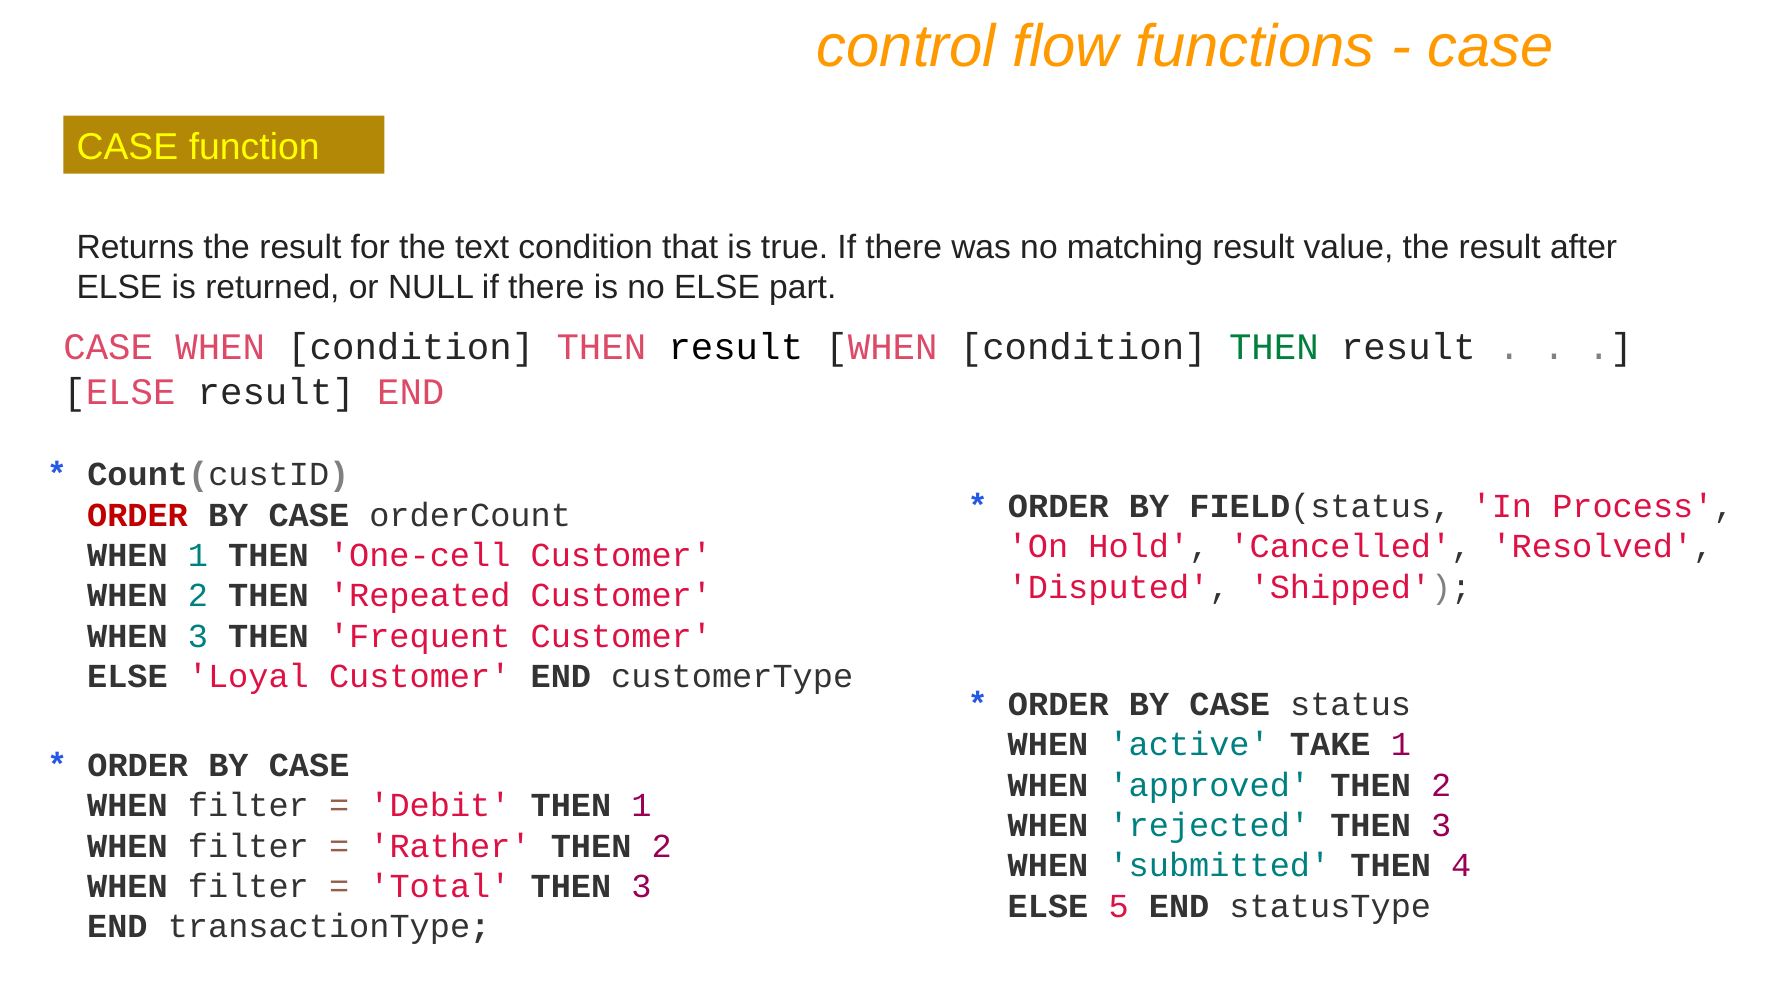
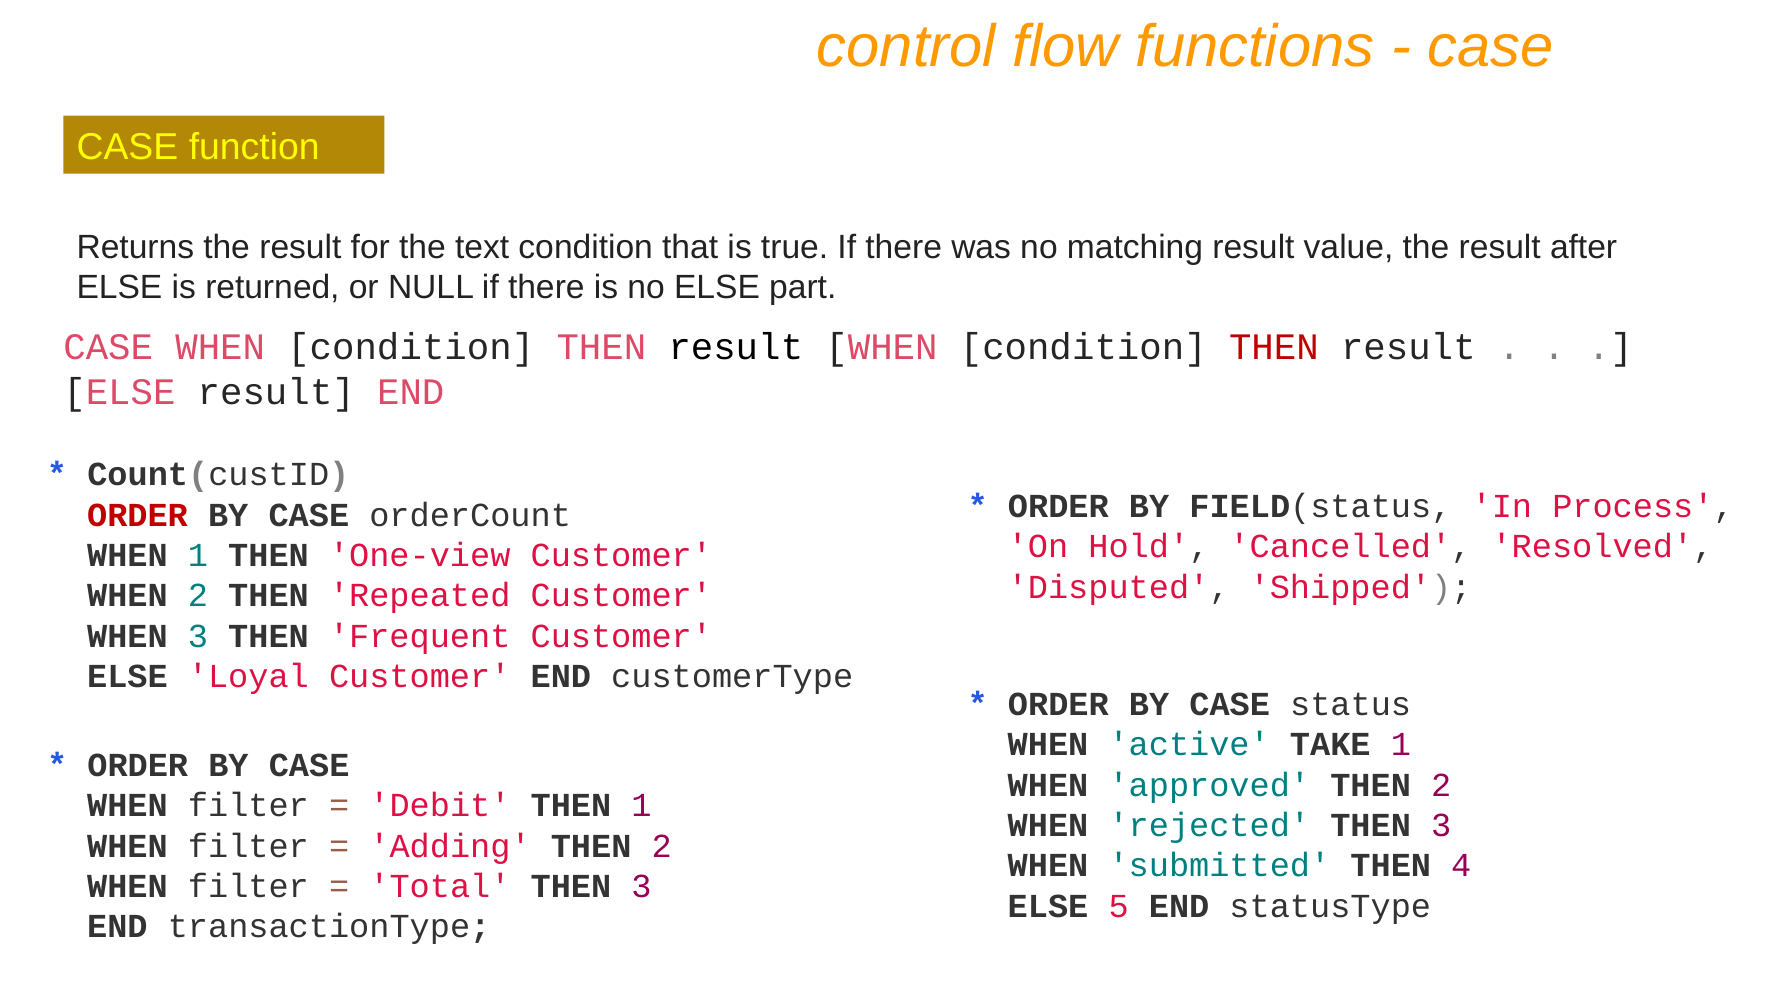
THEN at (1274, 347) colour: green -> red
One-cell: One-cell -> One-view
Rather: Rather -> Adding
